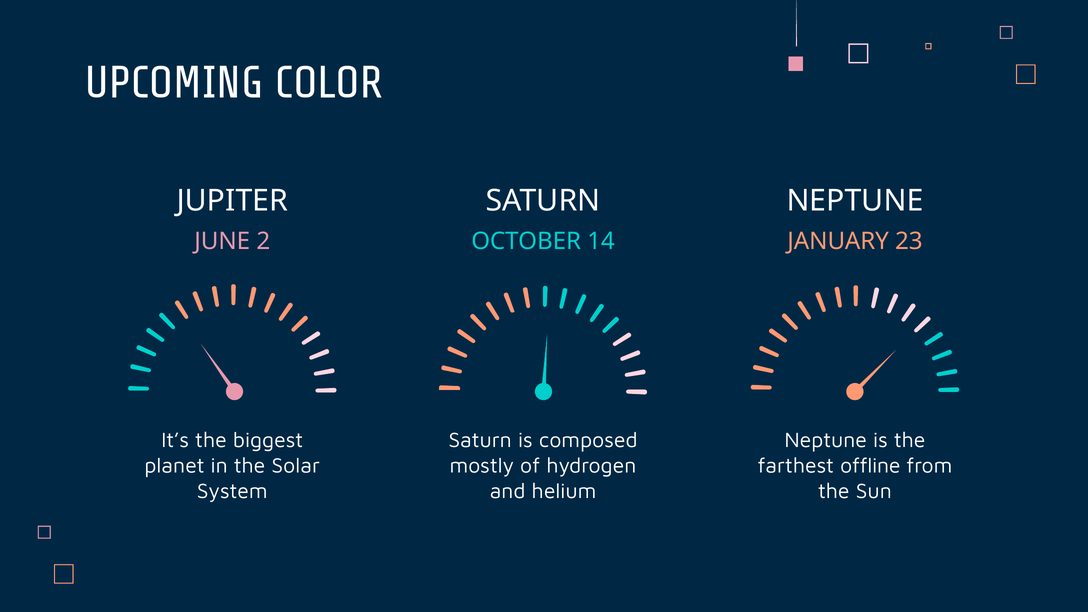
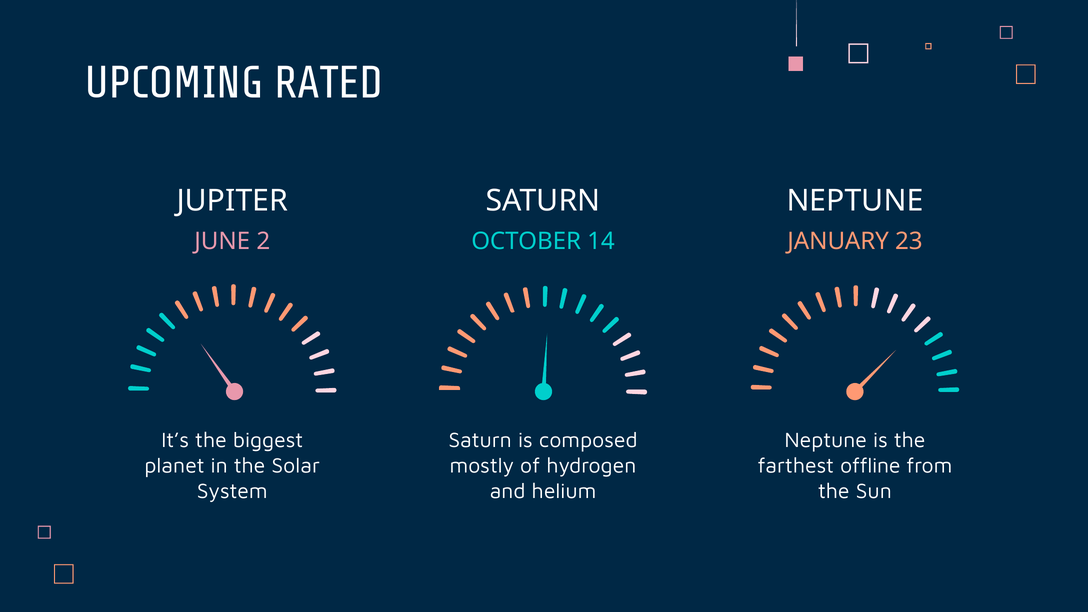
COLOR: COLOR -> RATED
